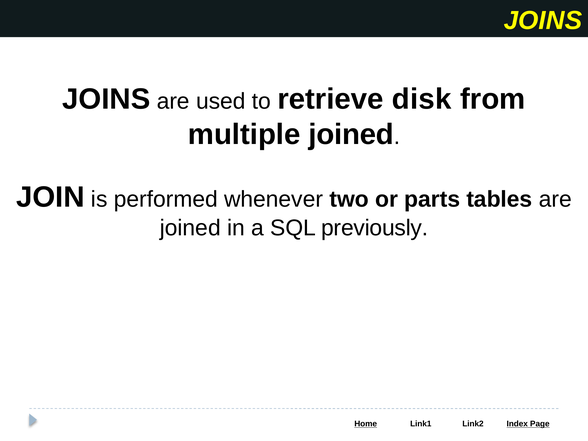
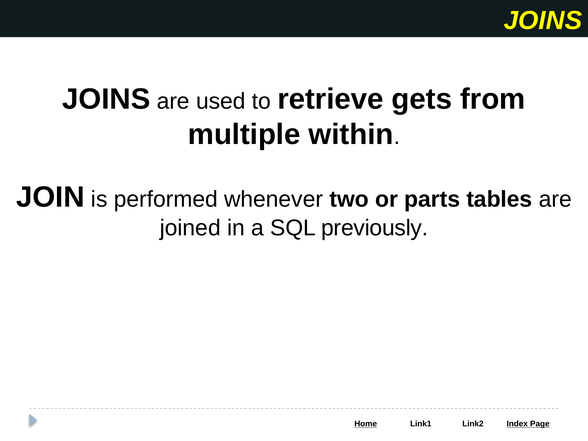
disk: disk -> gets
multiple joined: joined -> within
